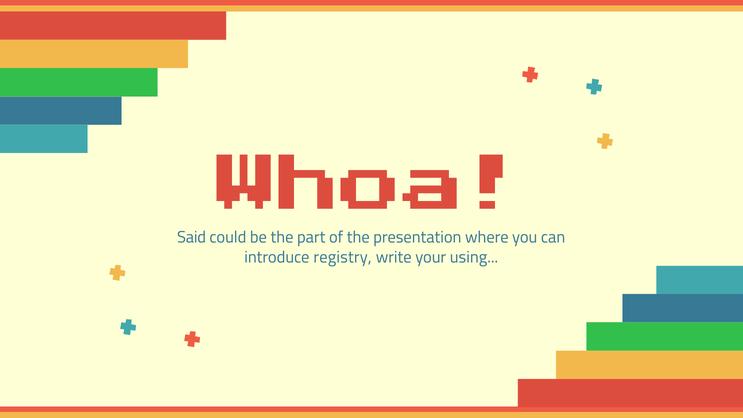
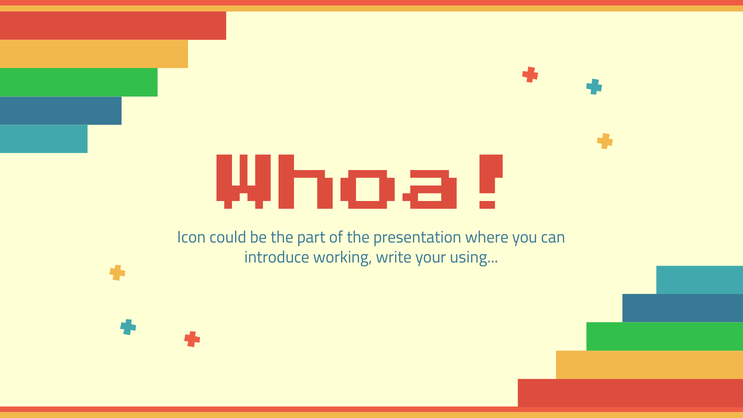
Said: Said -> Icon
registry: registry -> working
